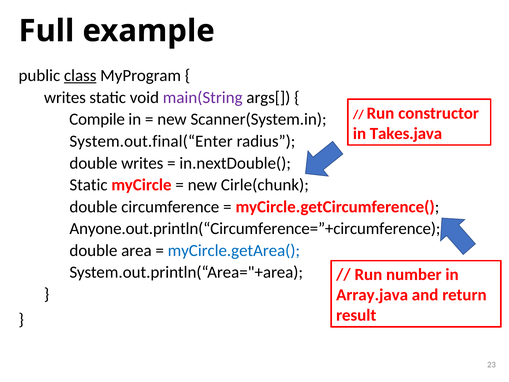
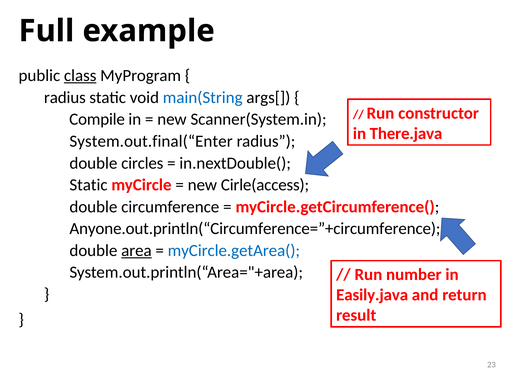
writes at (65, 97): writes -> radius
main(String colour: purple -> blue
Takes.java: Takes.java -> There.java
double writes: writes -> circles
Cirle(chunk: Cirle(chunk -> Cirle(access
area underline: none -> present
Array.java: Array.java -> Easily.java
